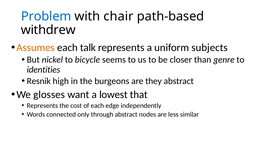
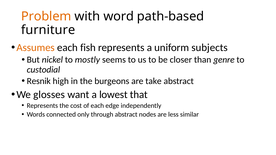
Problem colour: blue -> orange
chair: chair -> word
withdrew: withdrew -> furniture
talk: talk -> fish
bicycle: bicycle -> mostly
identities: identities -> custodial
they: they -> take
